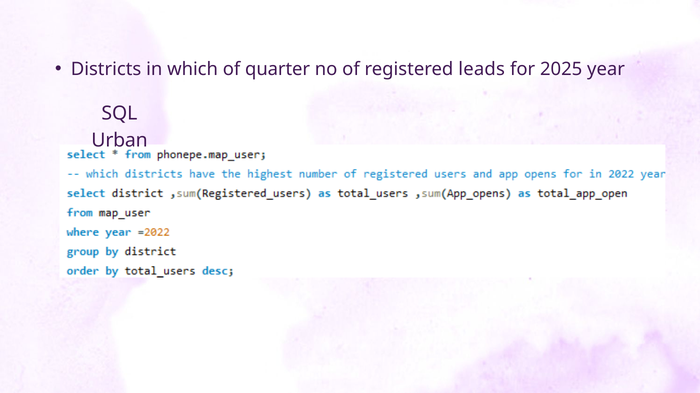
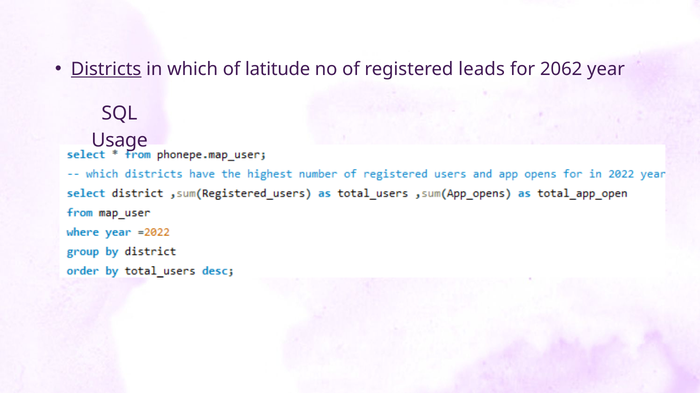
Districts underline: none -> present
quarter: quarter -> latitude
2025: 2025 -> 2062
Urban: Urban -> Usage
